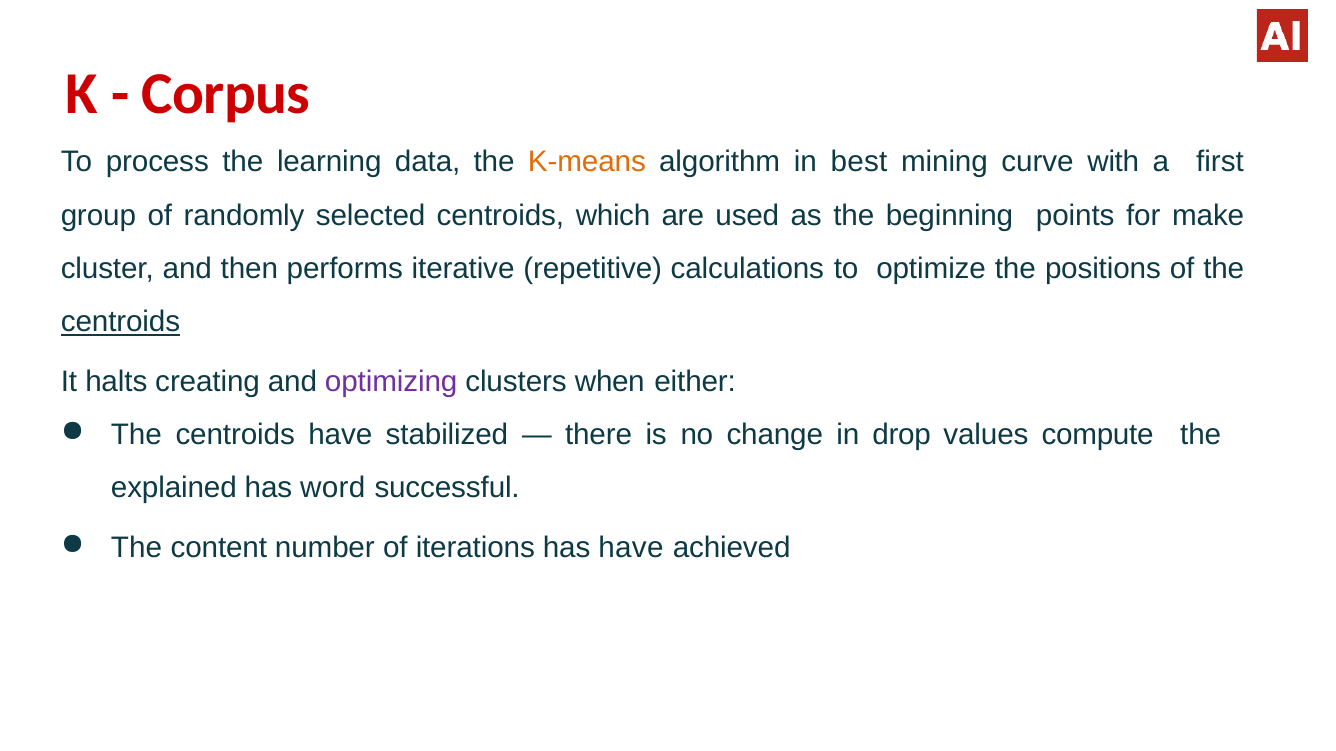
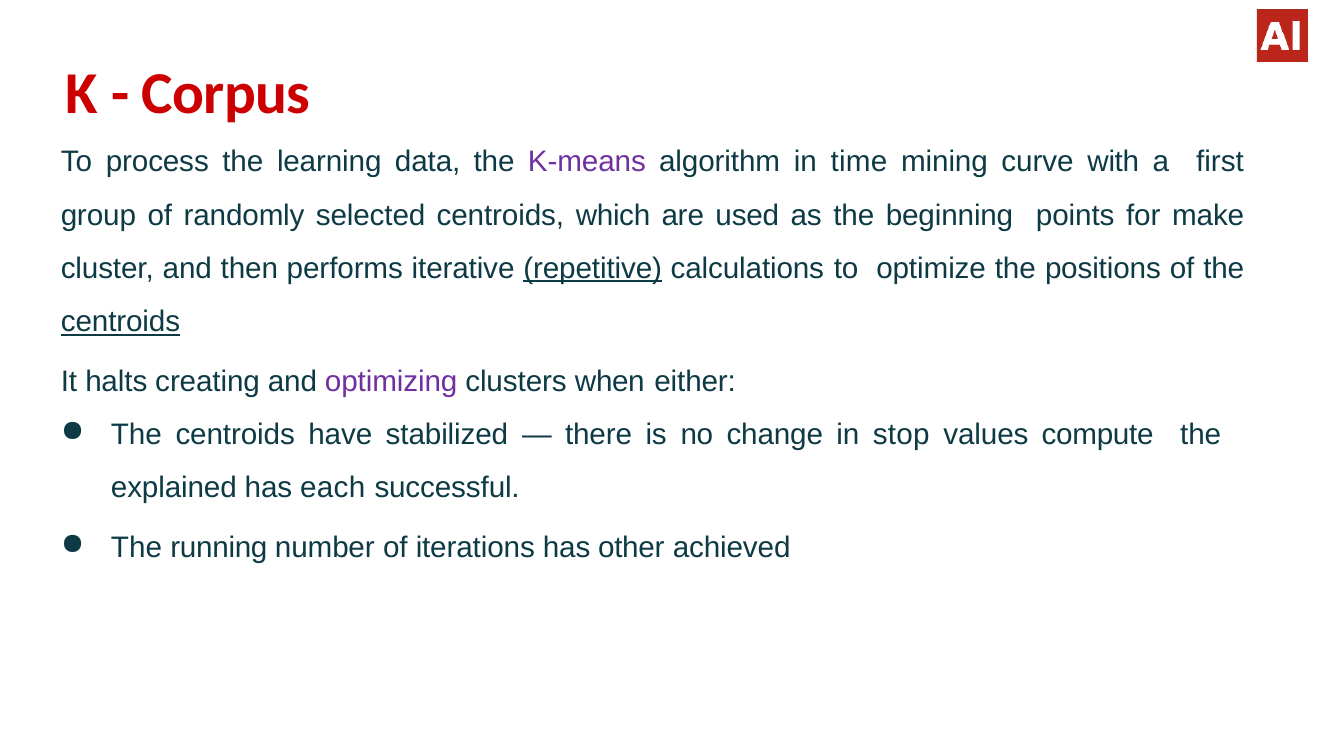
K-means colour: orange -> purple
best: best -> time
repetitive underline: none -> present
drop: drop -> stop
word: word -> each
content: content -> running
has have: have -> other
